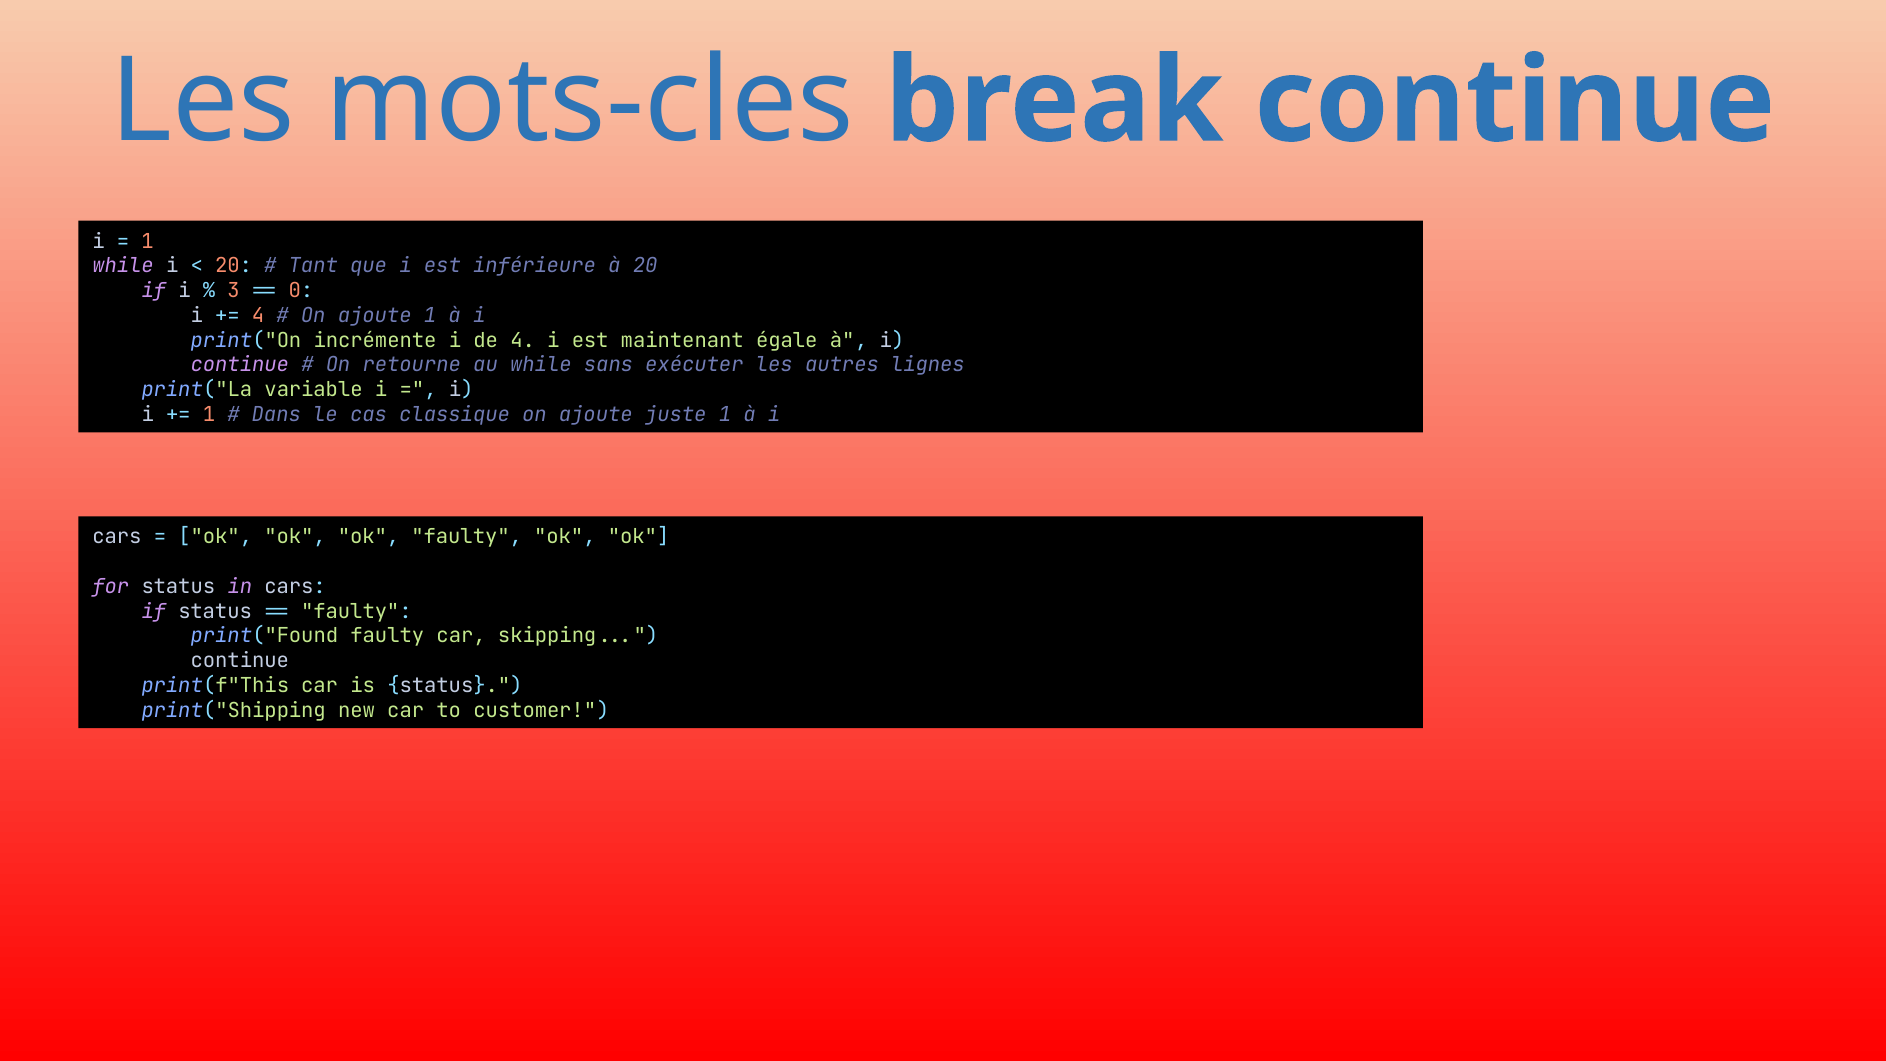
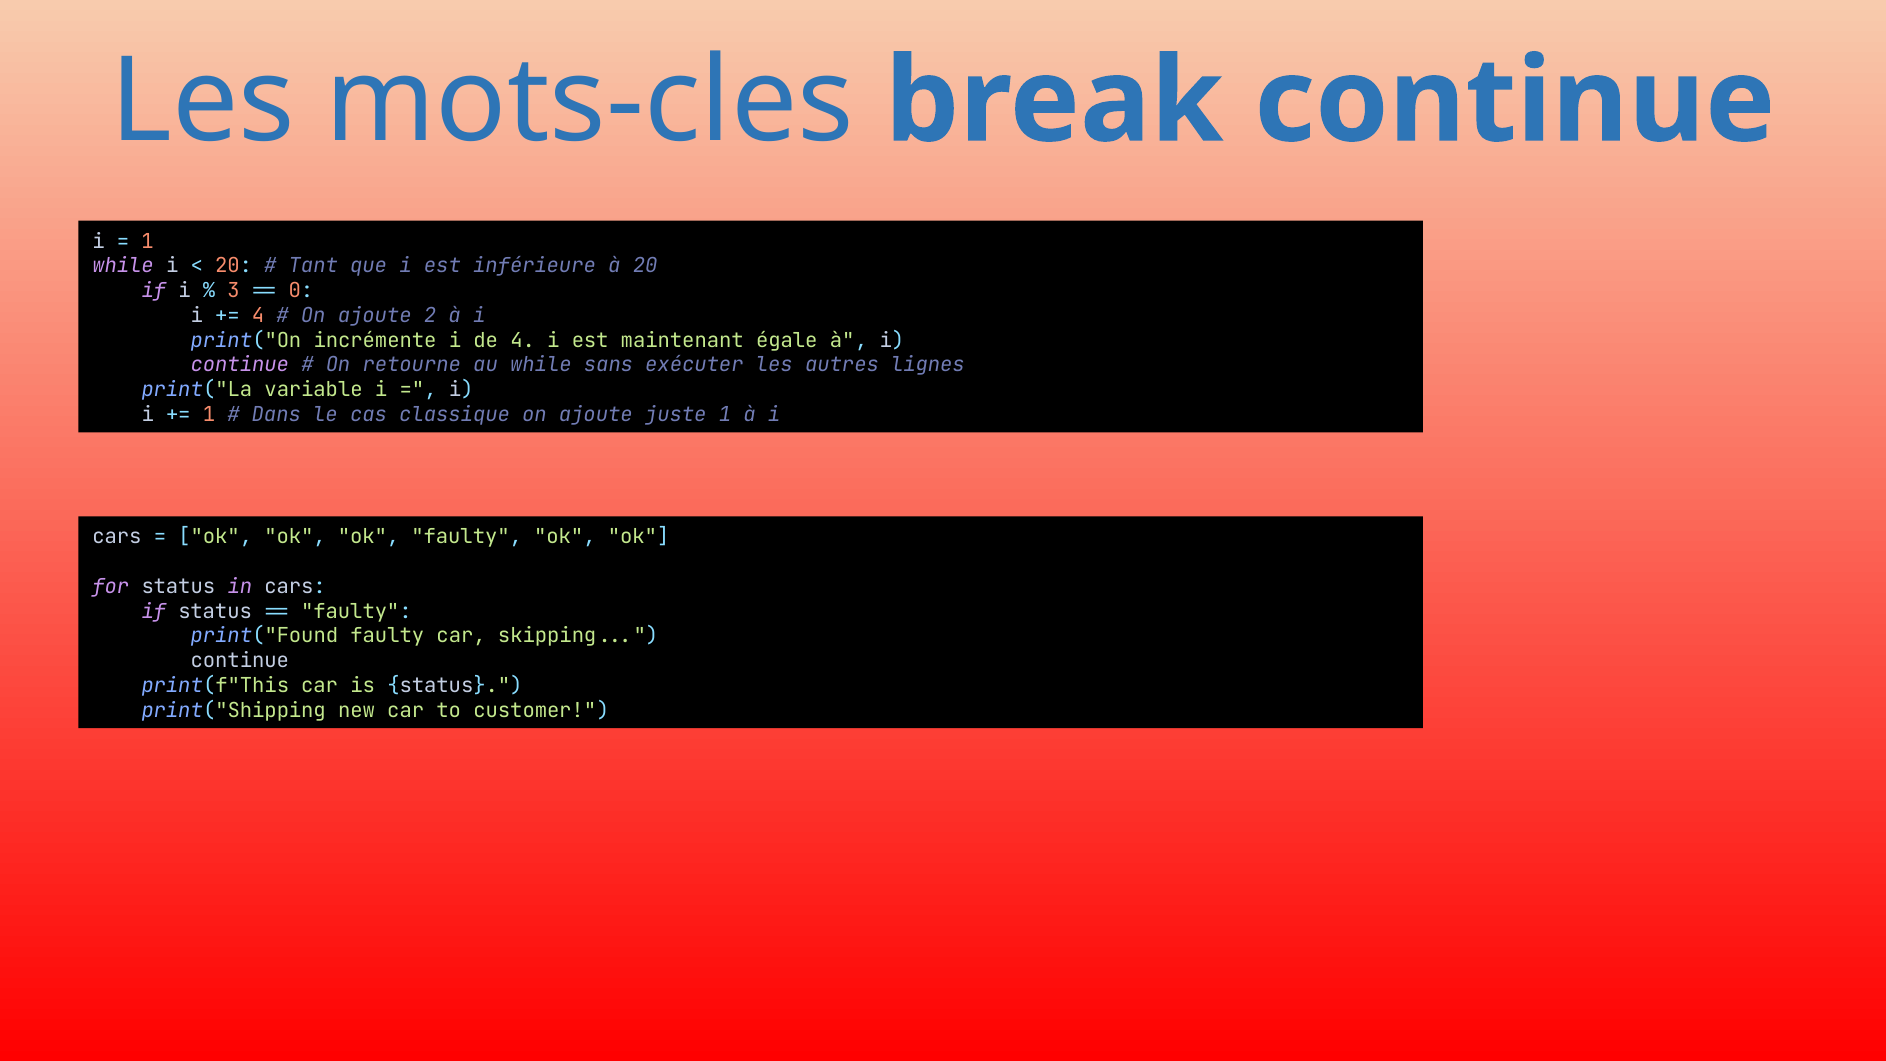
ajoute 1: 1 -> 2
